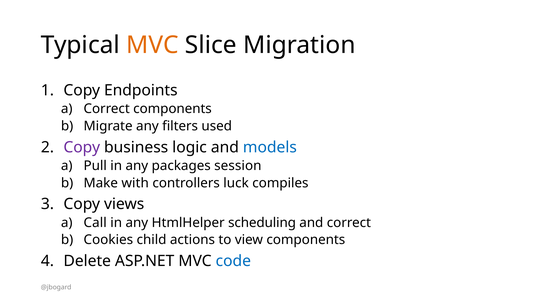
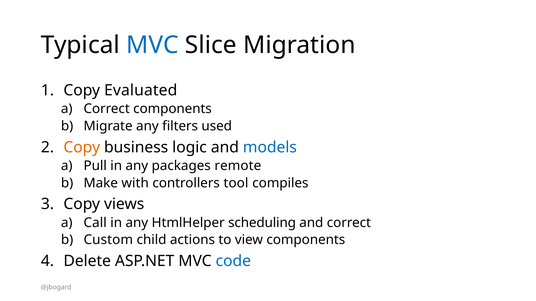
MVC at (152, 45) colour: orange -> blue
Endpoints: Endpoints -> Evaluated
Copy at (82, 148) colour: purple -> orange
session: session -> remote
luck: luck -> tool
Cookies: Cookies -> Custom
